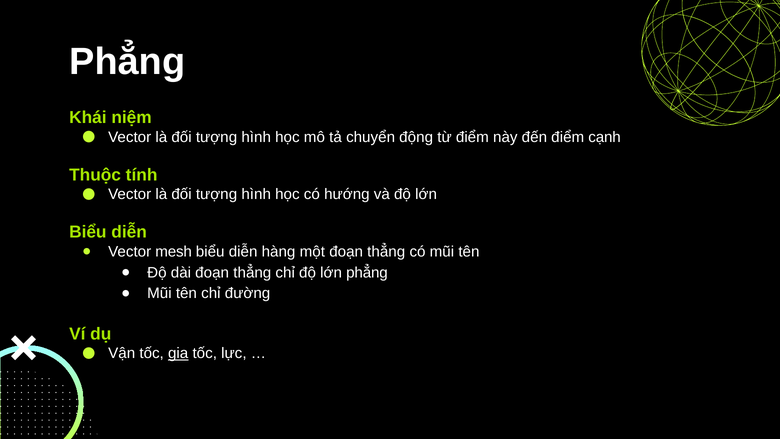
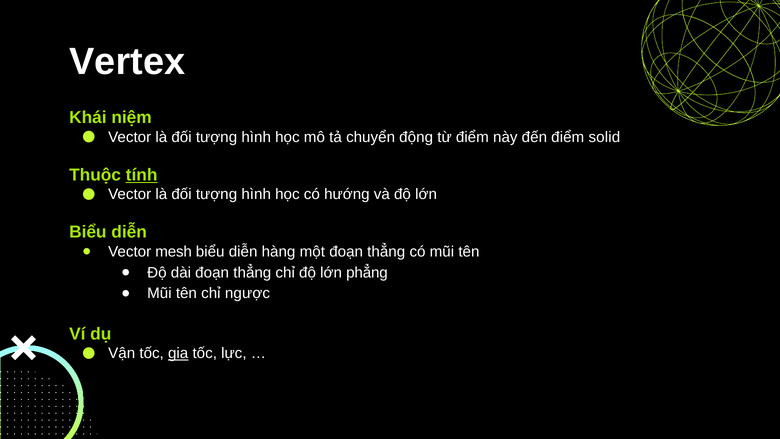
Phẳng at (127, 61): Phẳng -> Vertex
cạnh: cạnh -> solid
tính underline: none -> present
đường: đường -> ngược
